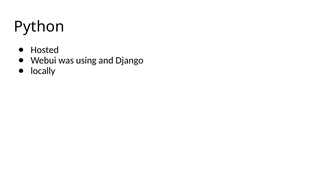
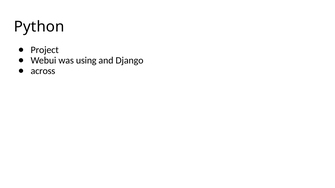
Hosted: Hosted -> Project
locally: locally -> across
